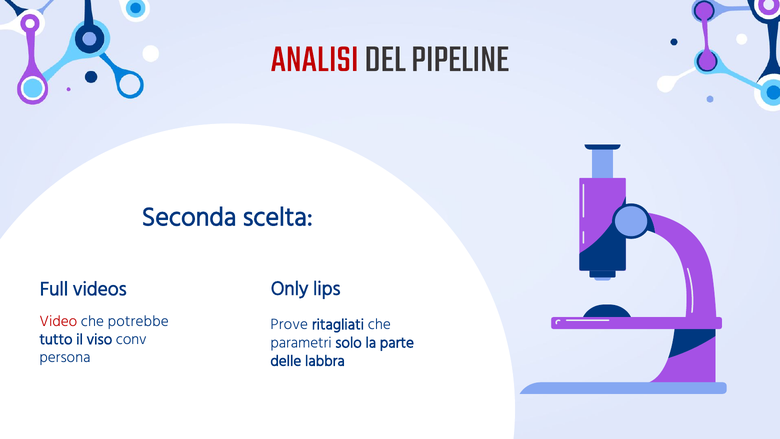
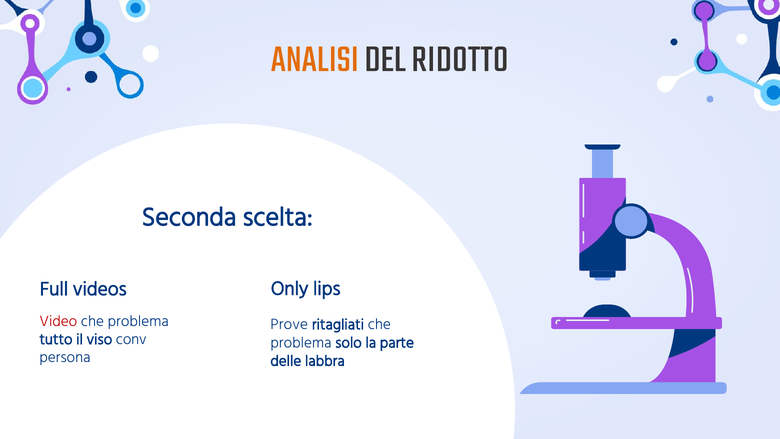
ANALISI colour: red -> orange
PIPELINE: PIPELINE -> RIDOTTO
potrebbe at (138, 321): potrebbe -> problema
parametri at (301, 342): parametri -> problema
